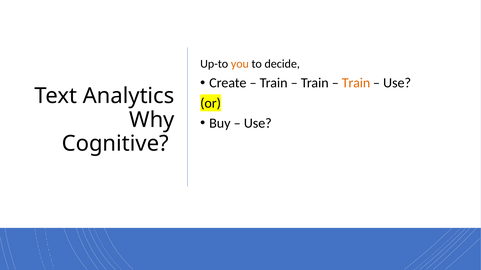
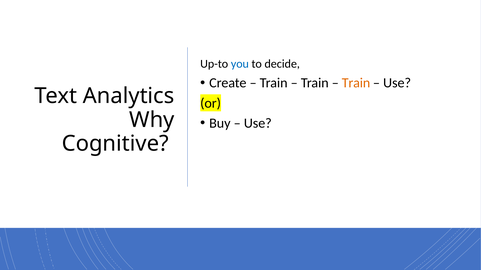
you colour: orange -> blue
